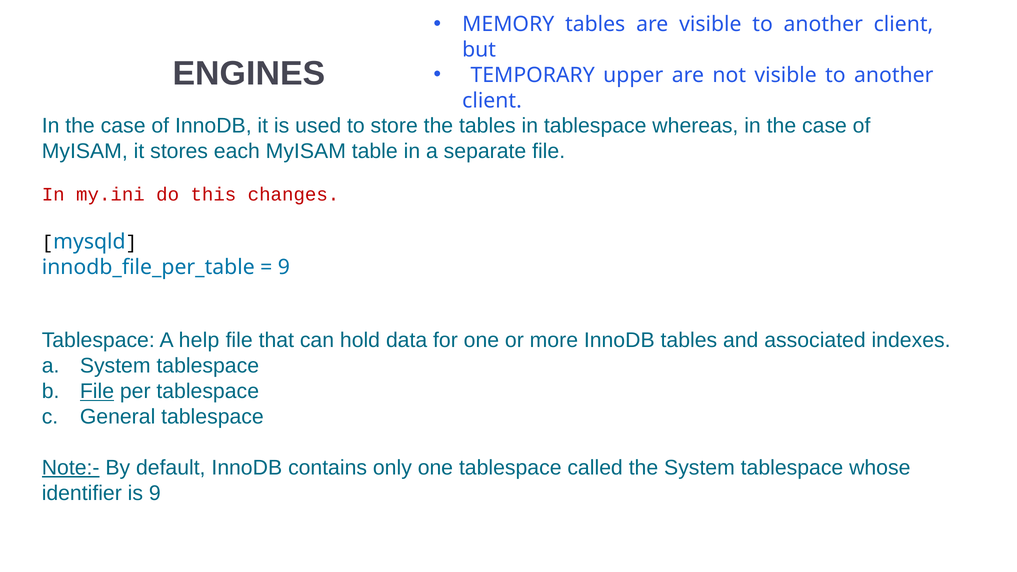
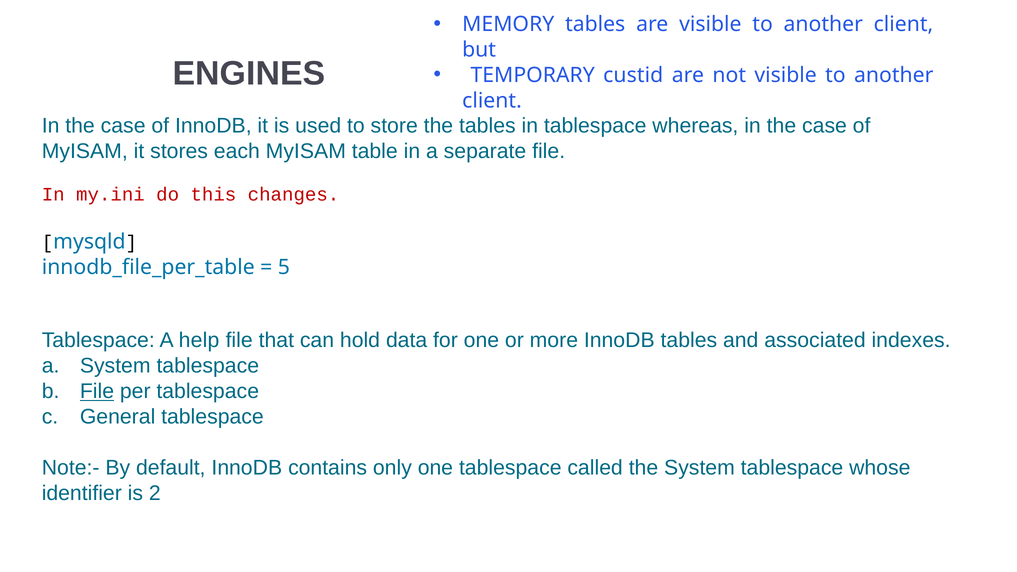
upper: upper -> custid
9 at (284, 267): 9 -> 5
Note:- underline: present -> none
is 9: 9 -> 2
